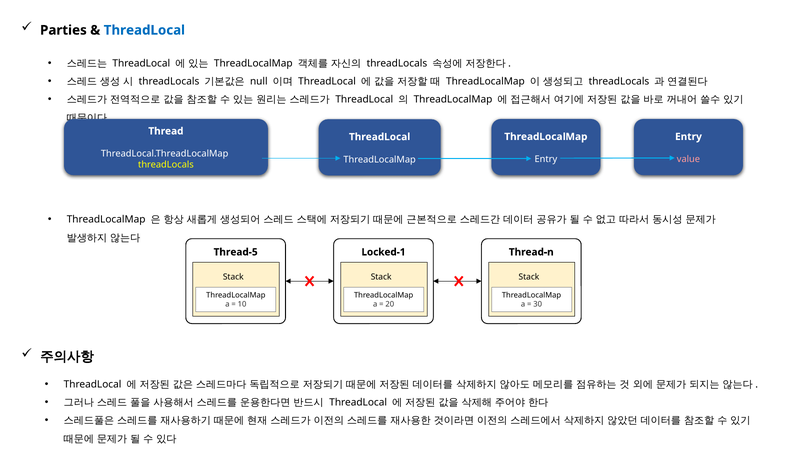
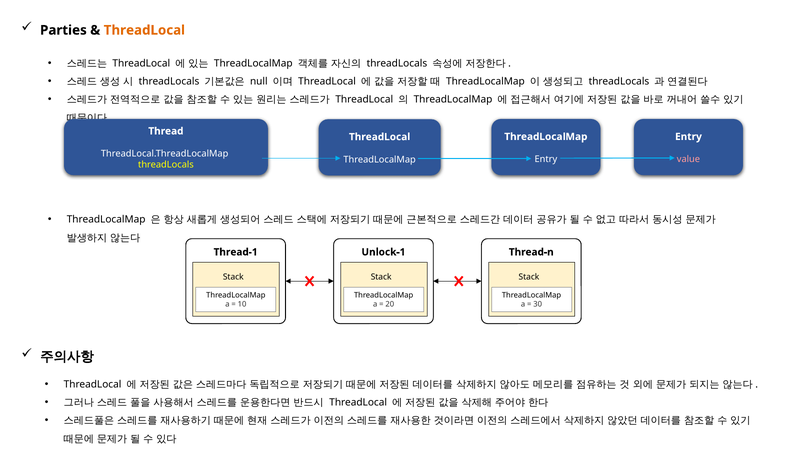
ThreadLocal at (144, 30) colour: blue -> orange
Thread-5: Thread-5 -> Thread-1
Locked-1: Locked-1 -> Unlock-1
